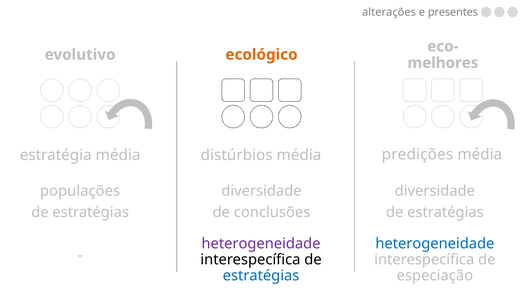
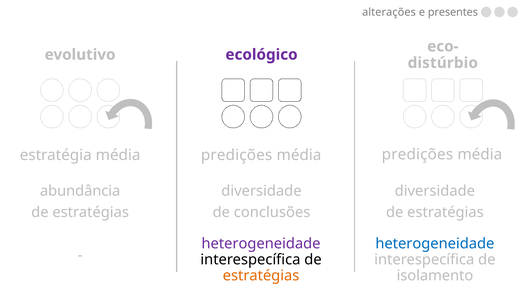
ecológico colour: orange -> purple
melhores: melhores -> distúrbio
estratégia média distúrbios: distúrbios -> predições
populações: populações -> abundância
estratégias at (261, 275) colour: blue -> orange
especiação: especiação -> isolamento
